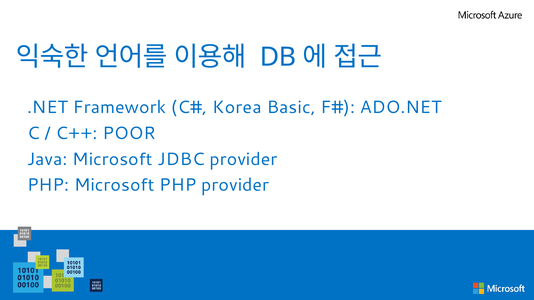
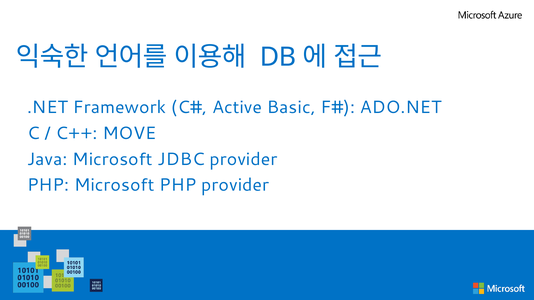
Korea: Korea -> Active
POOR: POOR -> MOVE
